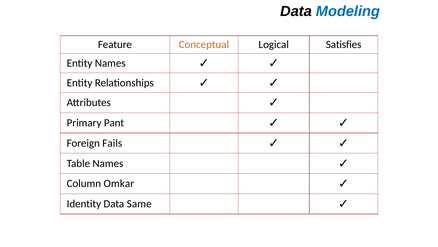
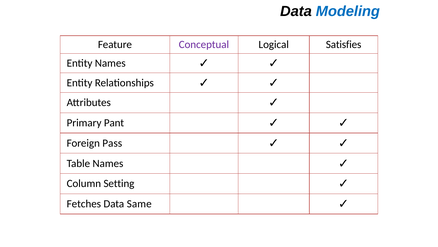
Conceptual colour: orange -> purple
Fails: Fails -> Pass
Omkar: Omkar -> Setting
Identity: Identity -> Fetches
